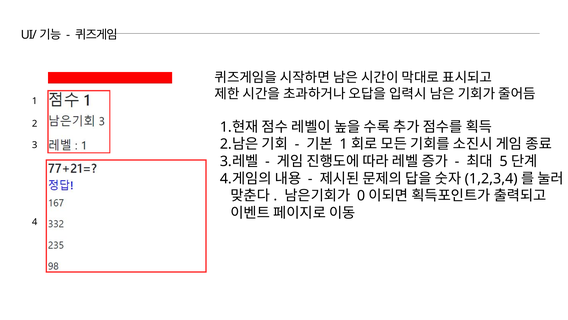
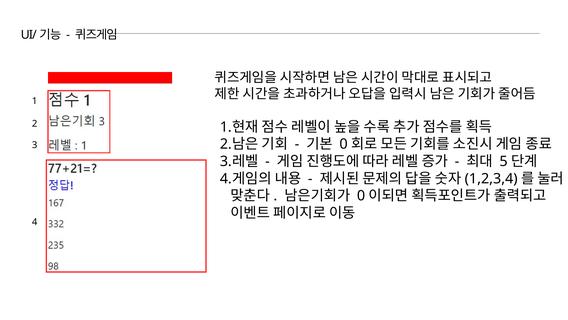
1 at (344, 144): 1 -> 0
